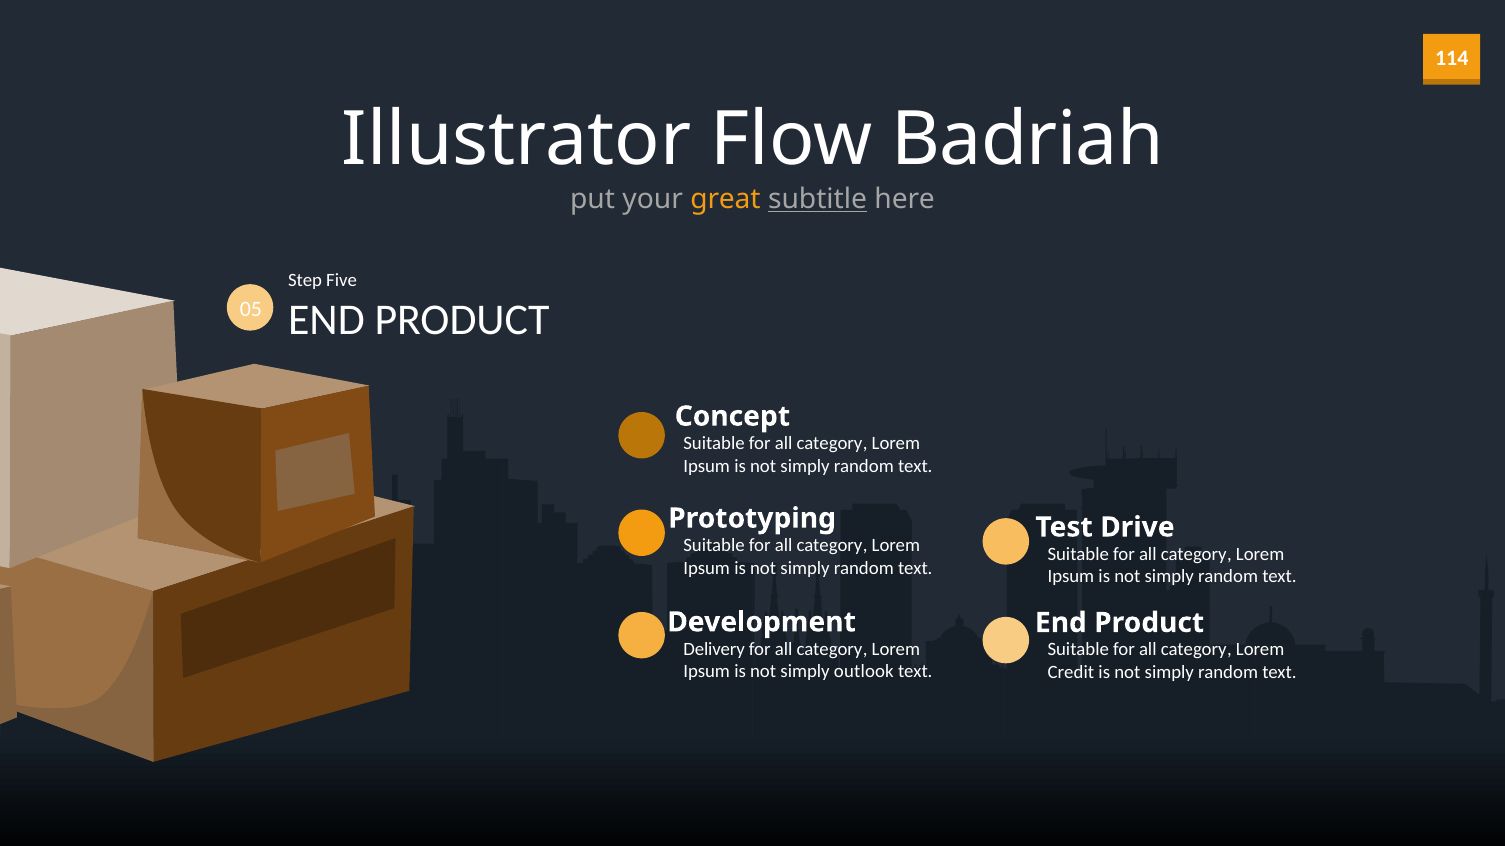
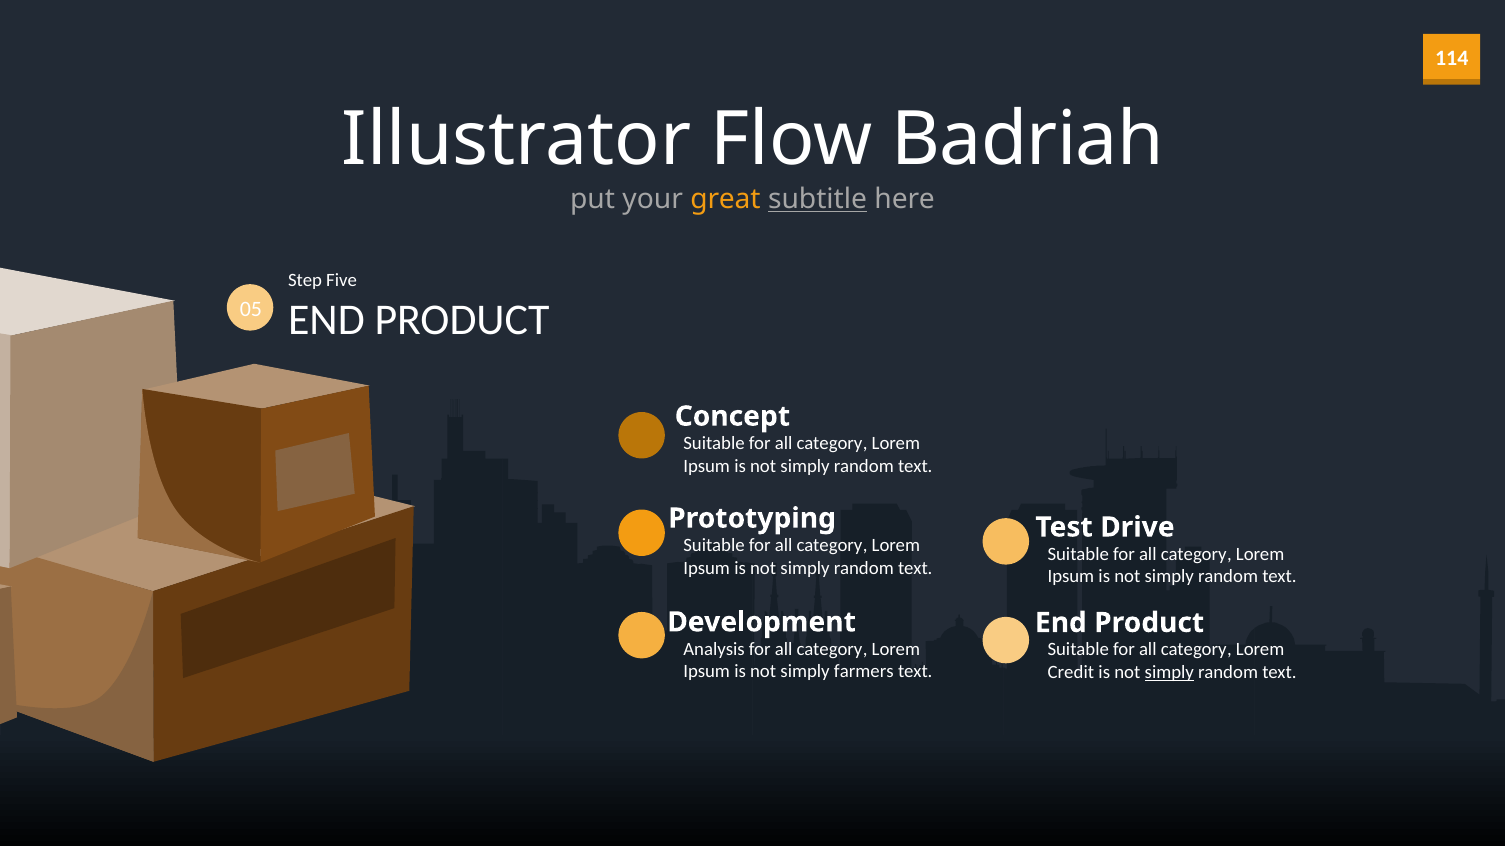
Delivery: Delivery -> Analysis
outlook: outlook -> farmers
simply at (1169, 673) underline: none -> present
